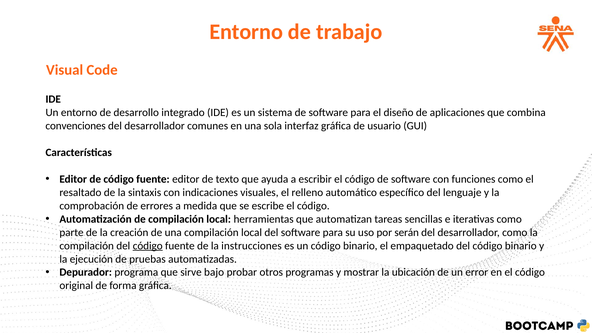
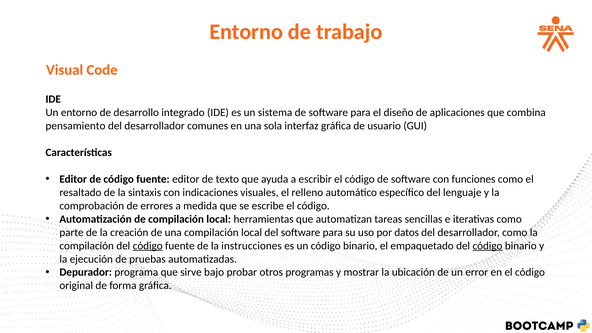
convenciones: convenciones -> pensamiento
serán: serán -> datos
código at (487, 246) underline: none -> present
